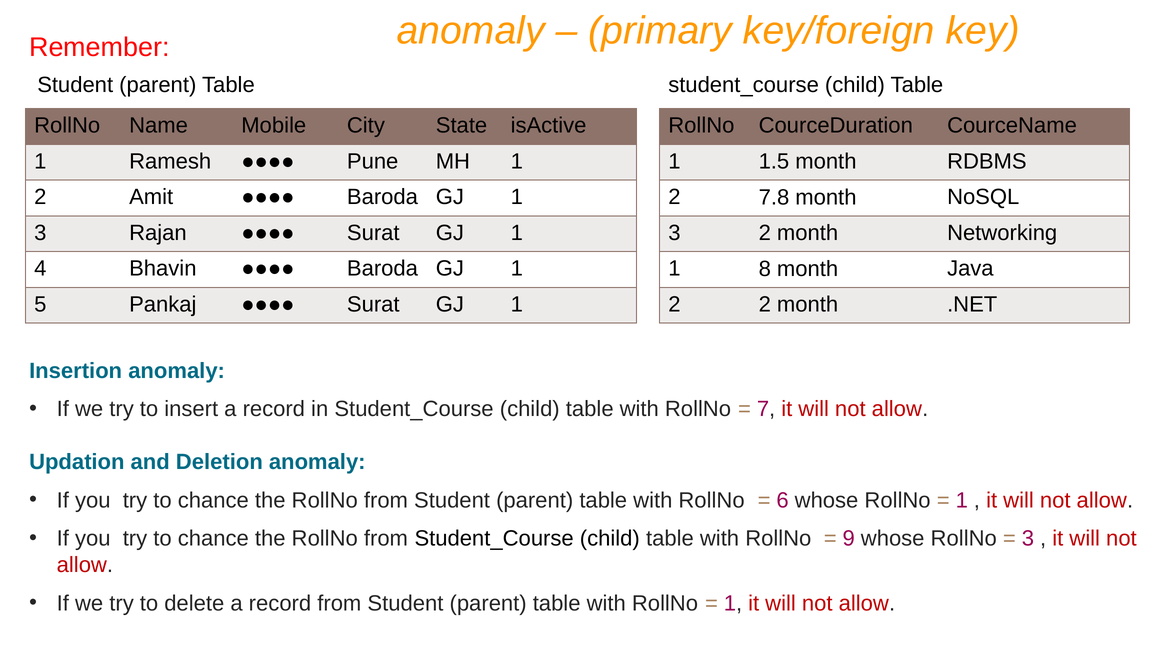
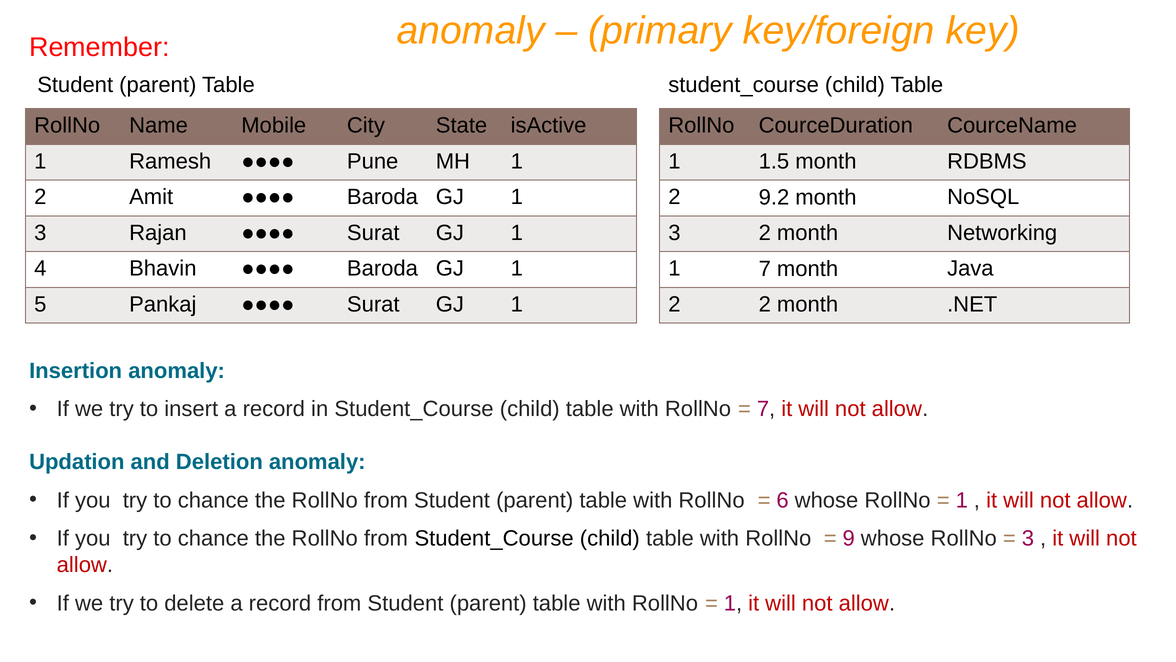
7.8: 7.8 -> 9.2
1 8: 8 -> 7
